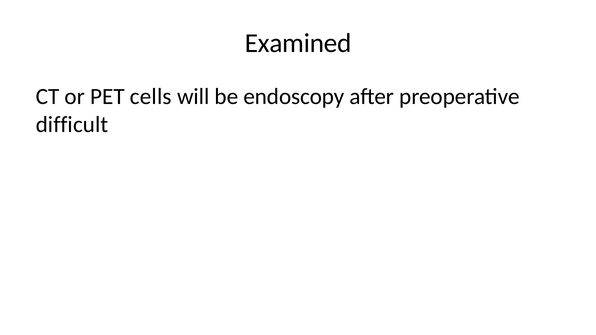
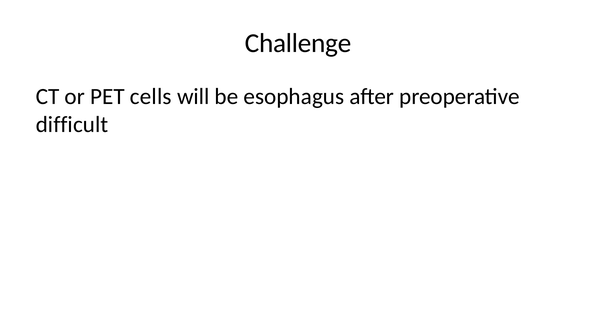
Examined: Examined -> Challenge
endoscopy: endoscopy -> esophagus
